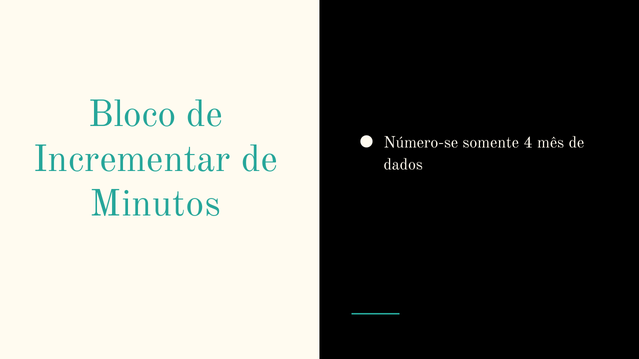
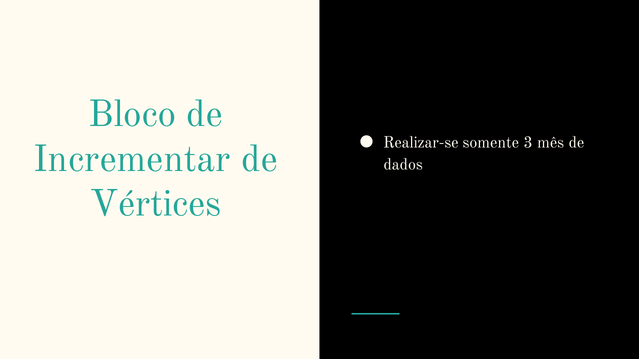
Número-se: Número-se -> Realizar-se
4: 4 -> 3
Minutos: Minutos -> Vértices
